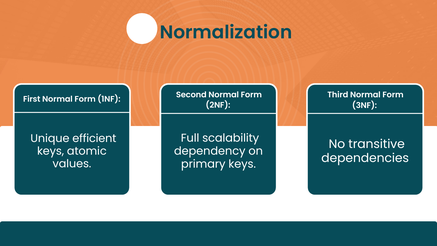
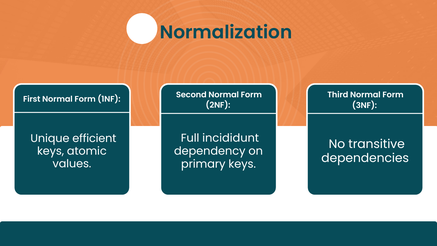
scalability: scalability -> incididunt
